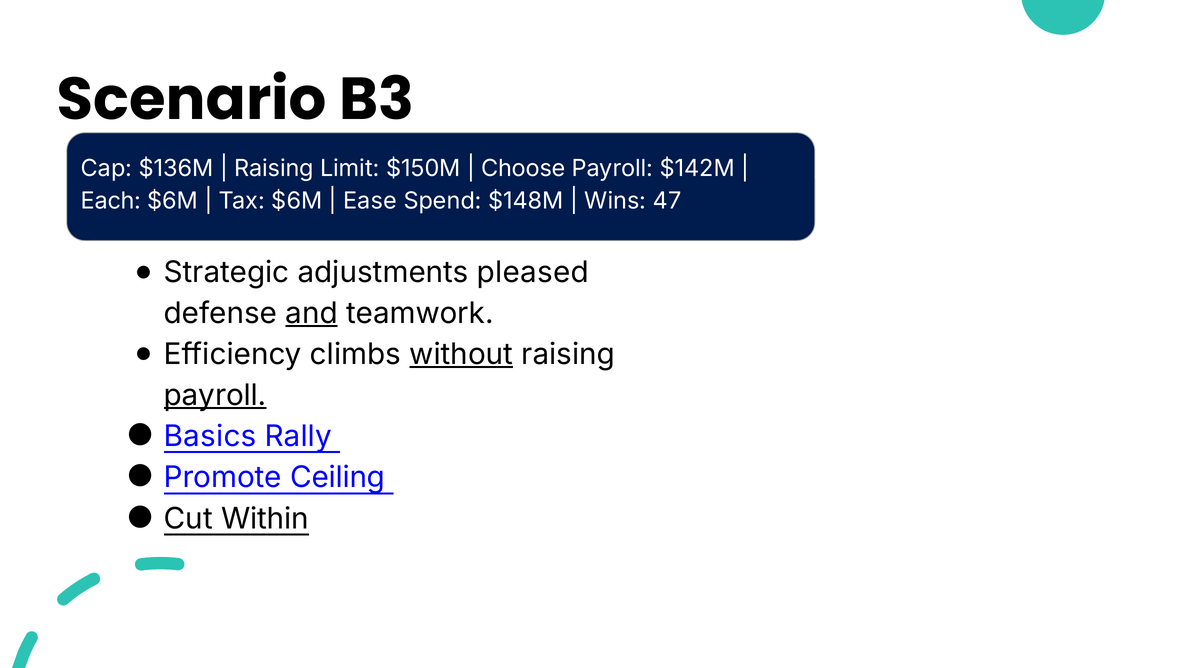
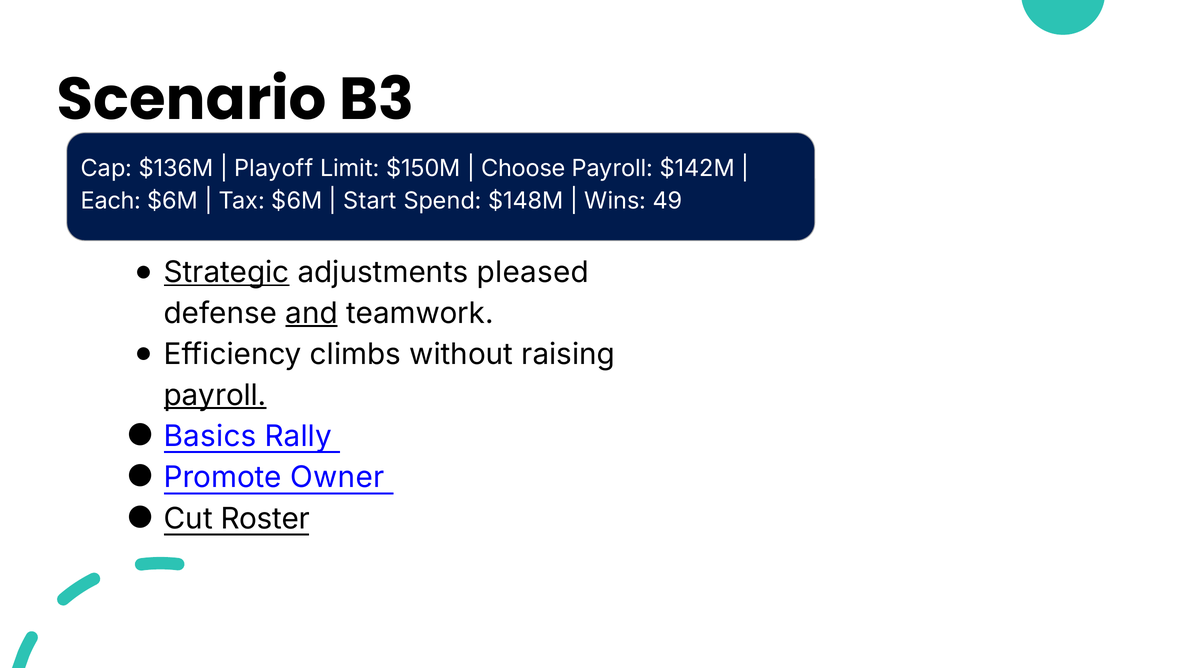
Raising at (274, 169): Raising -> Playoff
Ease: Ease -> Start
47: 47 -> 49
Strategic underline: none -> present
without underline: present -> none
Ceiling: Ceiling -> Owner
Within: Within -> Roster
